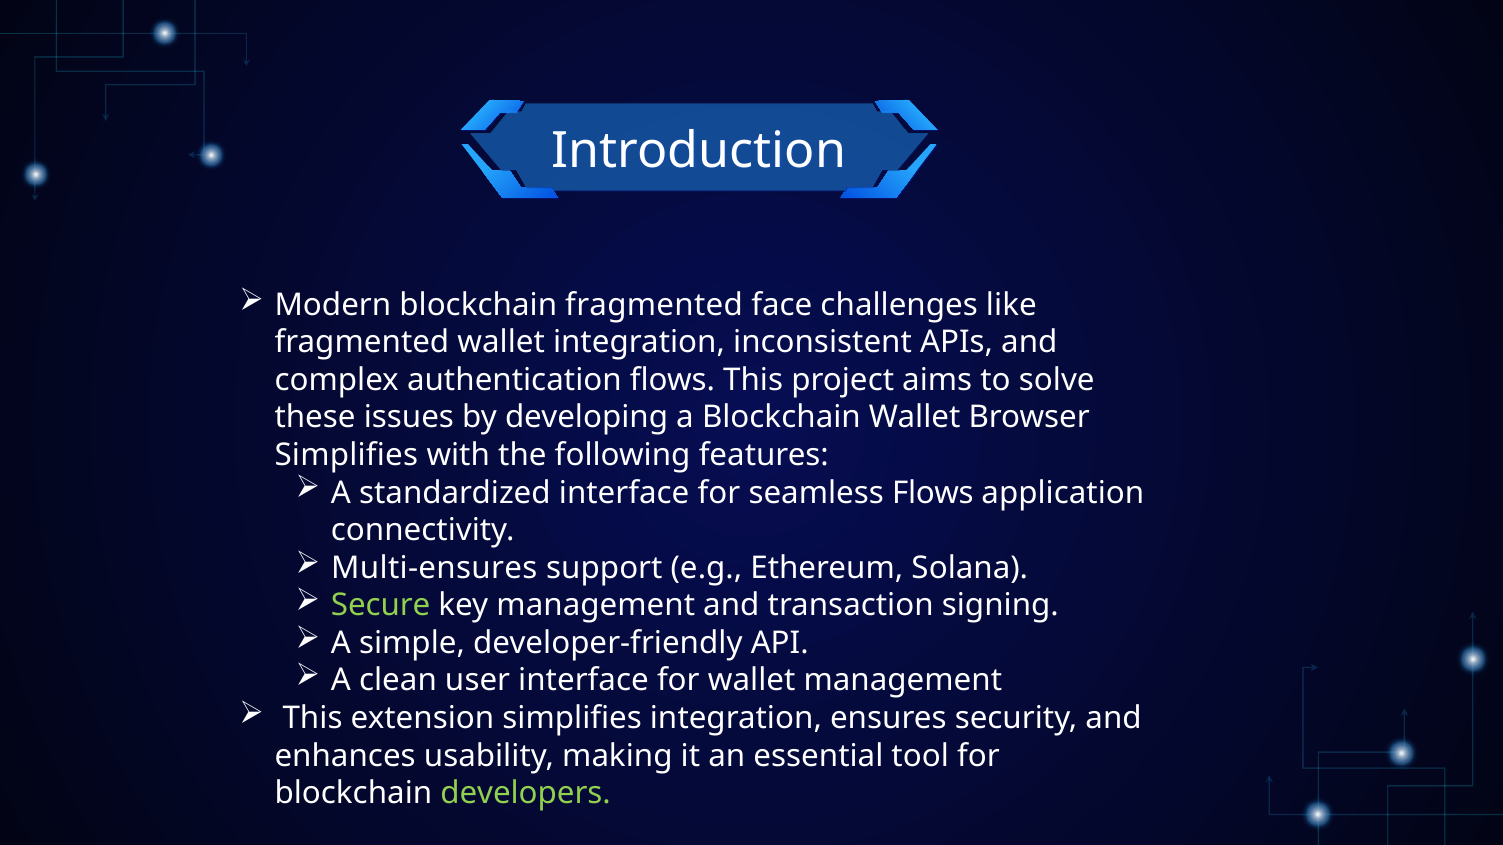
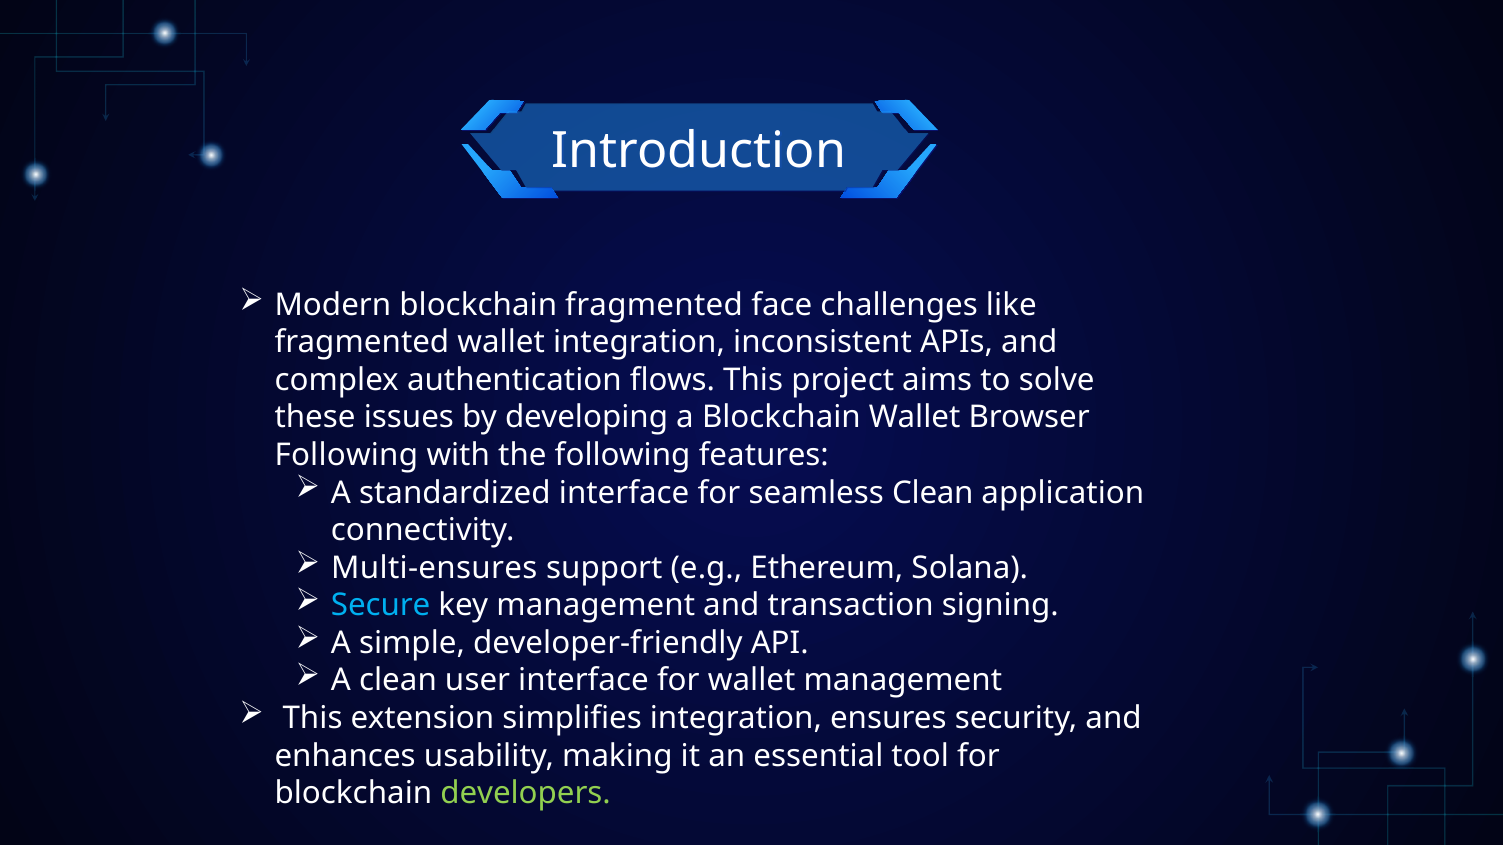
Simplifies at (346, 455): Simplifies -> Following
seamless Flows: Flows -> Clean
Secure colour: light green -> light blue
